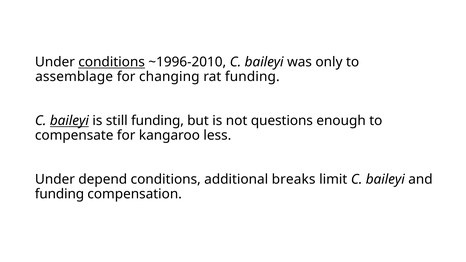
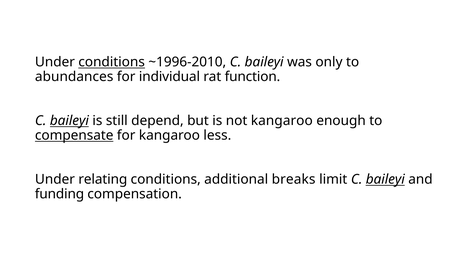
assemblage: assemblage -> abundances
changing: changing -> individual
rat funding: funding -> function
still funding: funding -> depend
not questions: questions -> kangaroo
compensate underline: none -> present
depend: depend -> relating
baileyi at (385, 180) underline: none -> present
